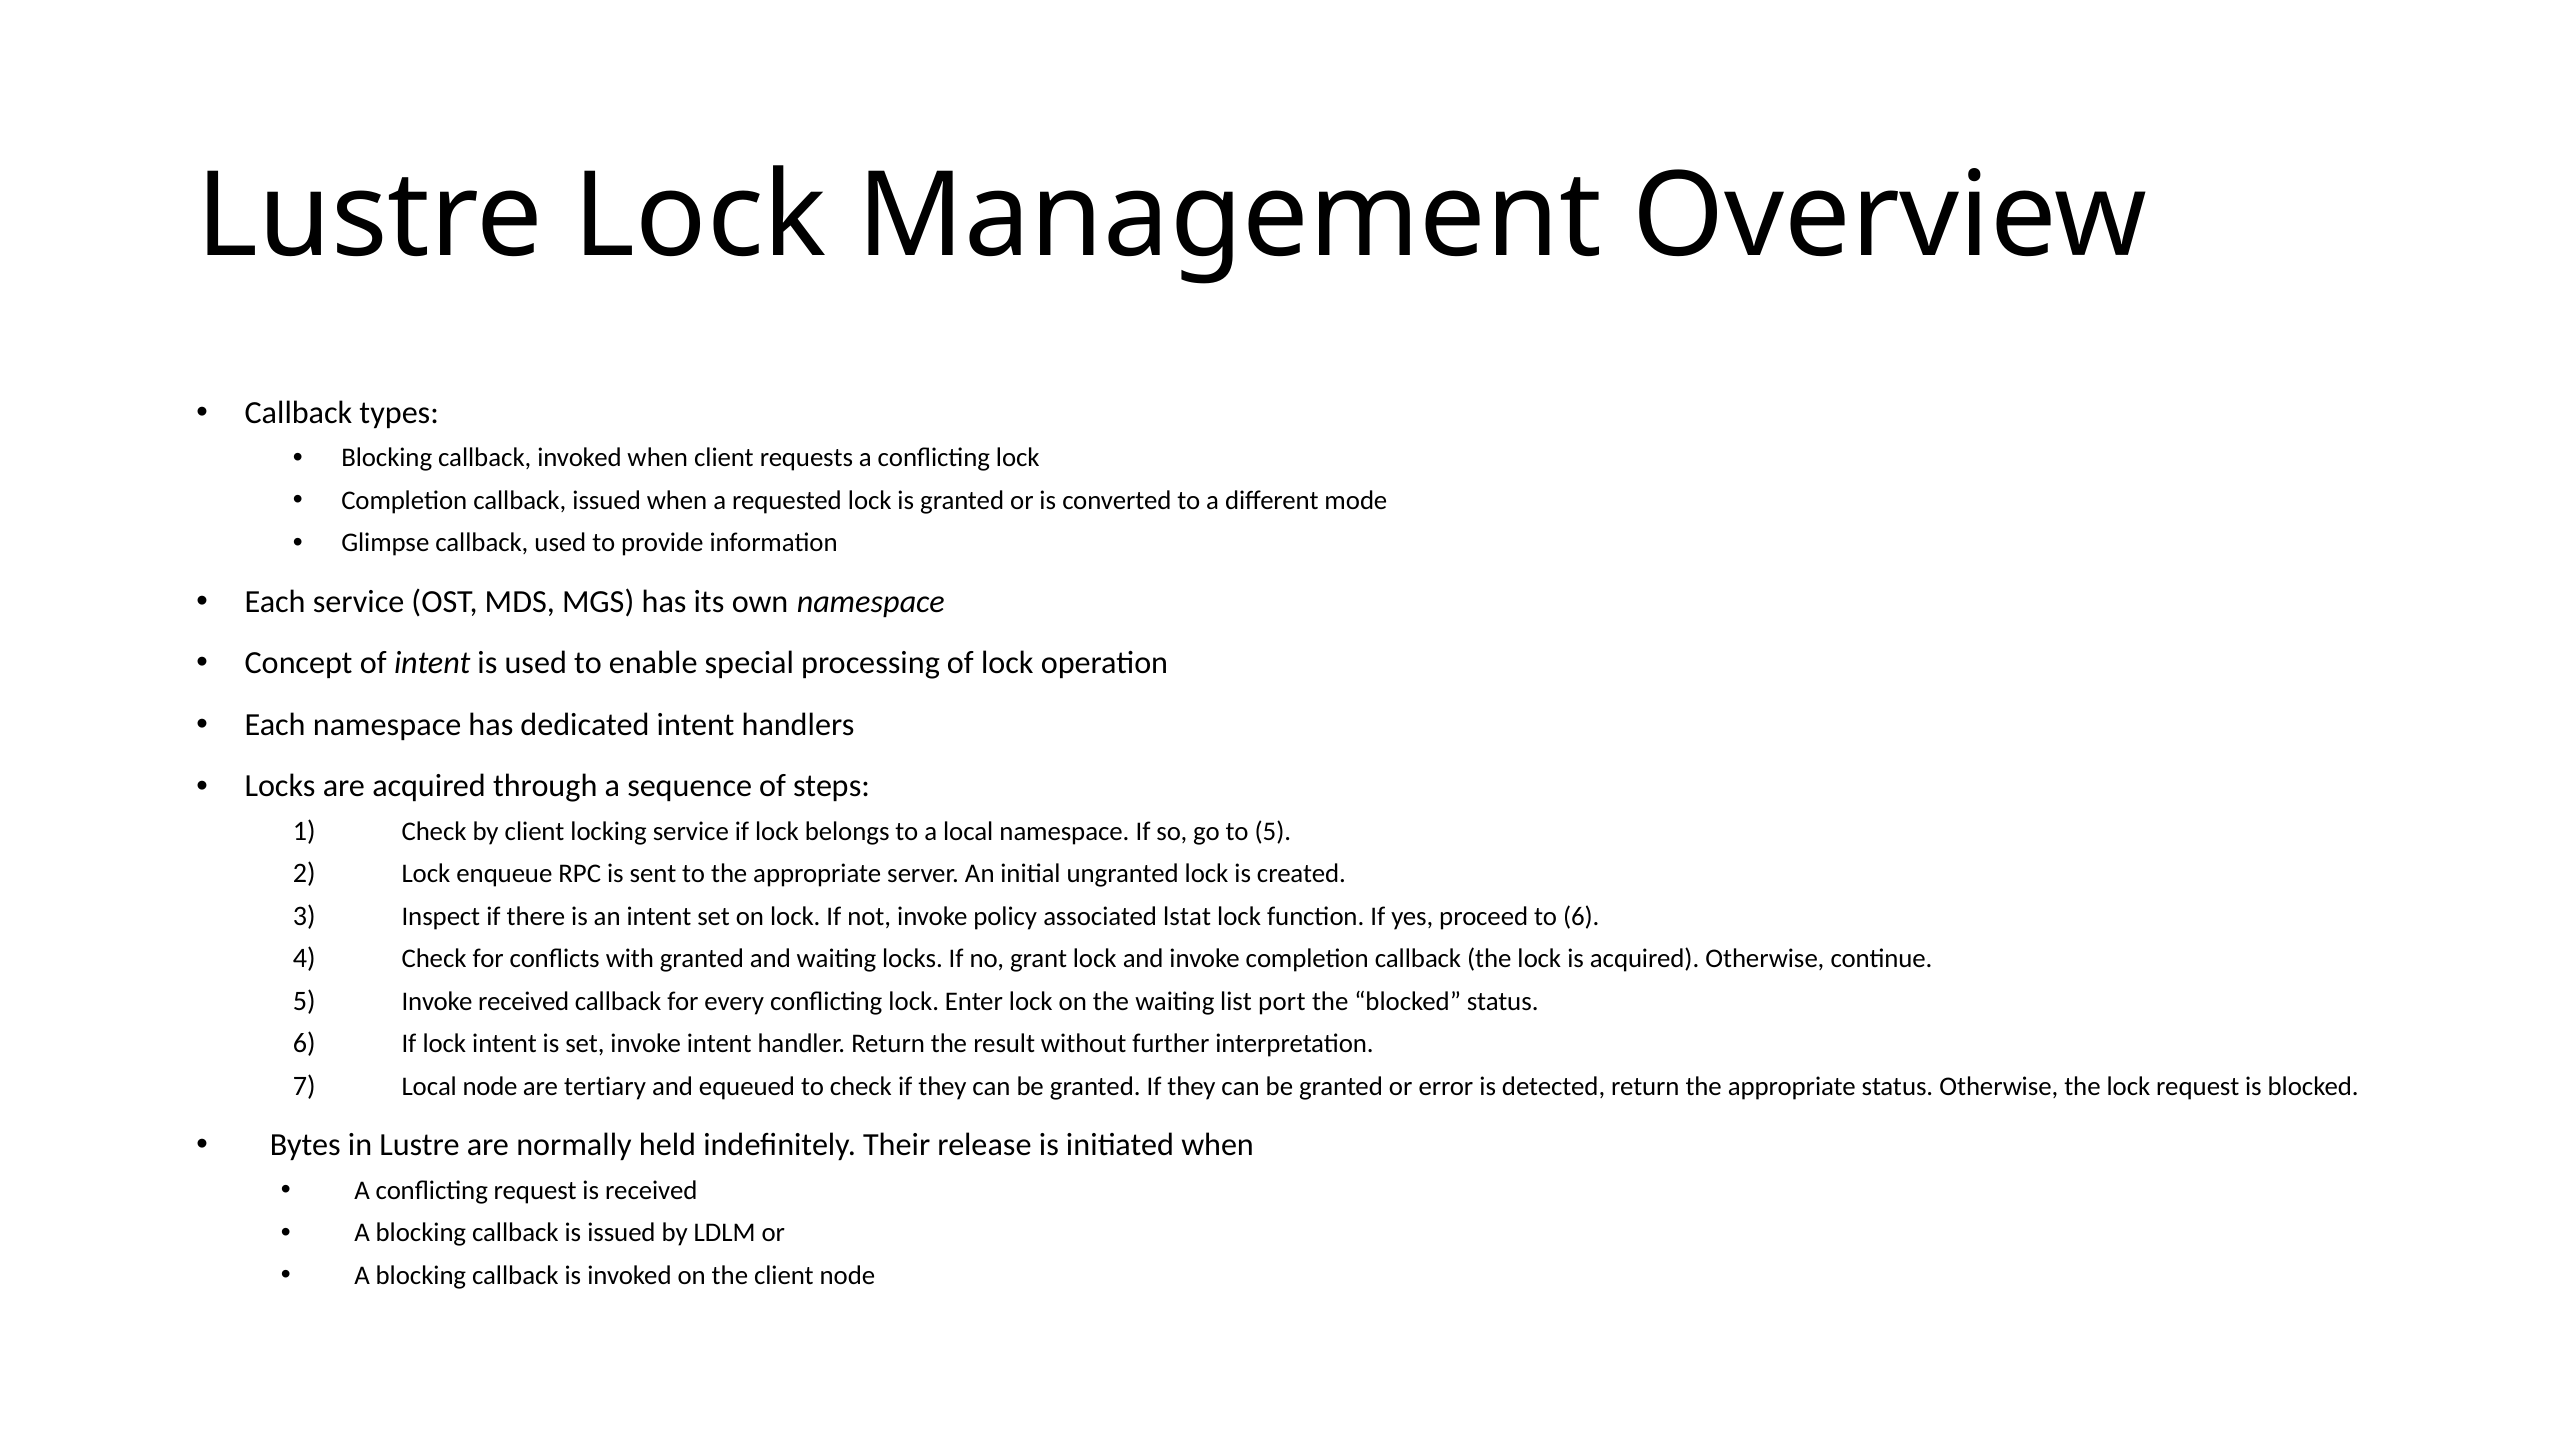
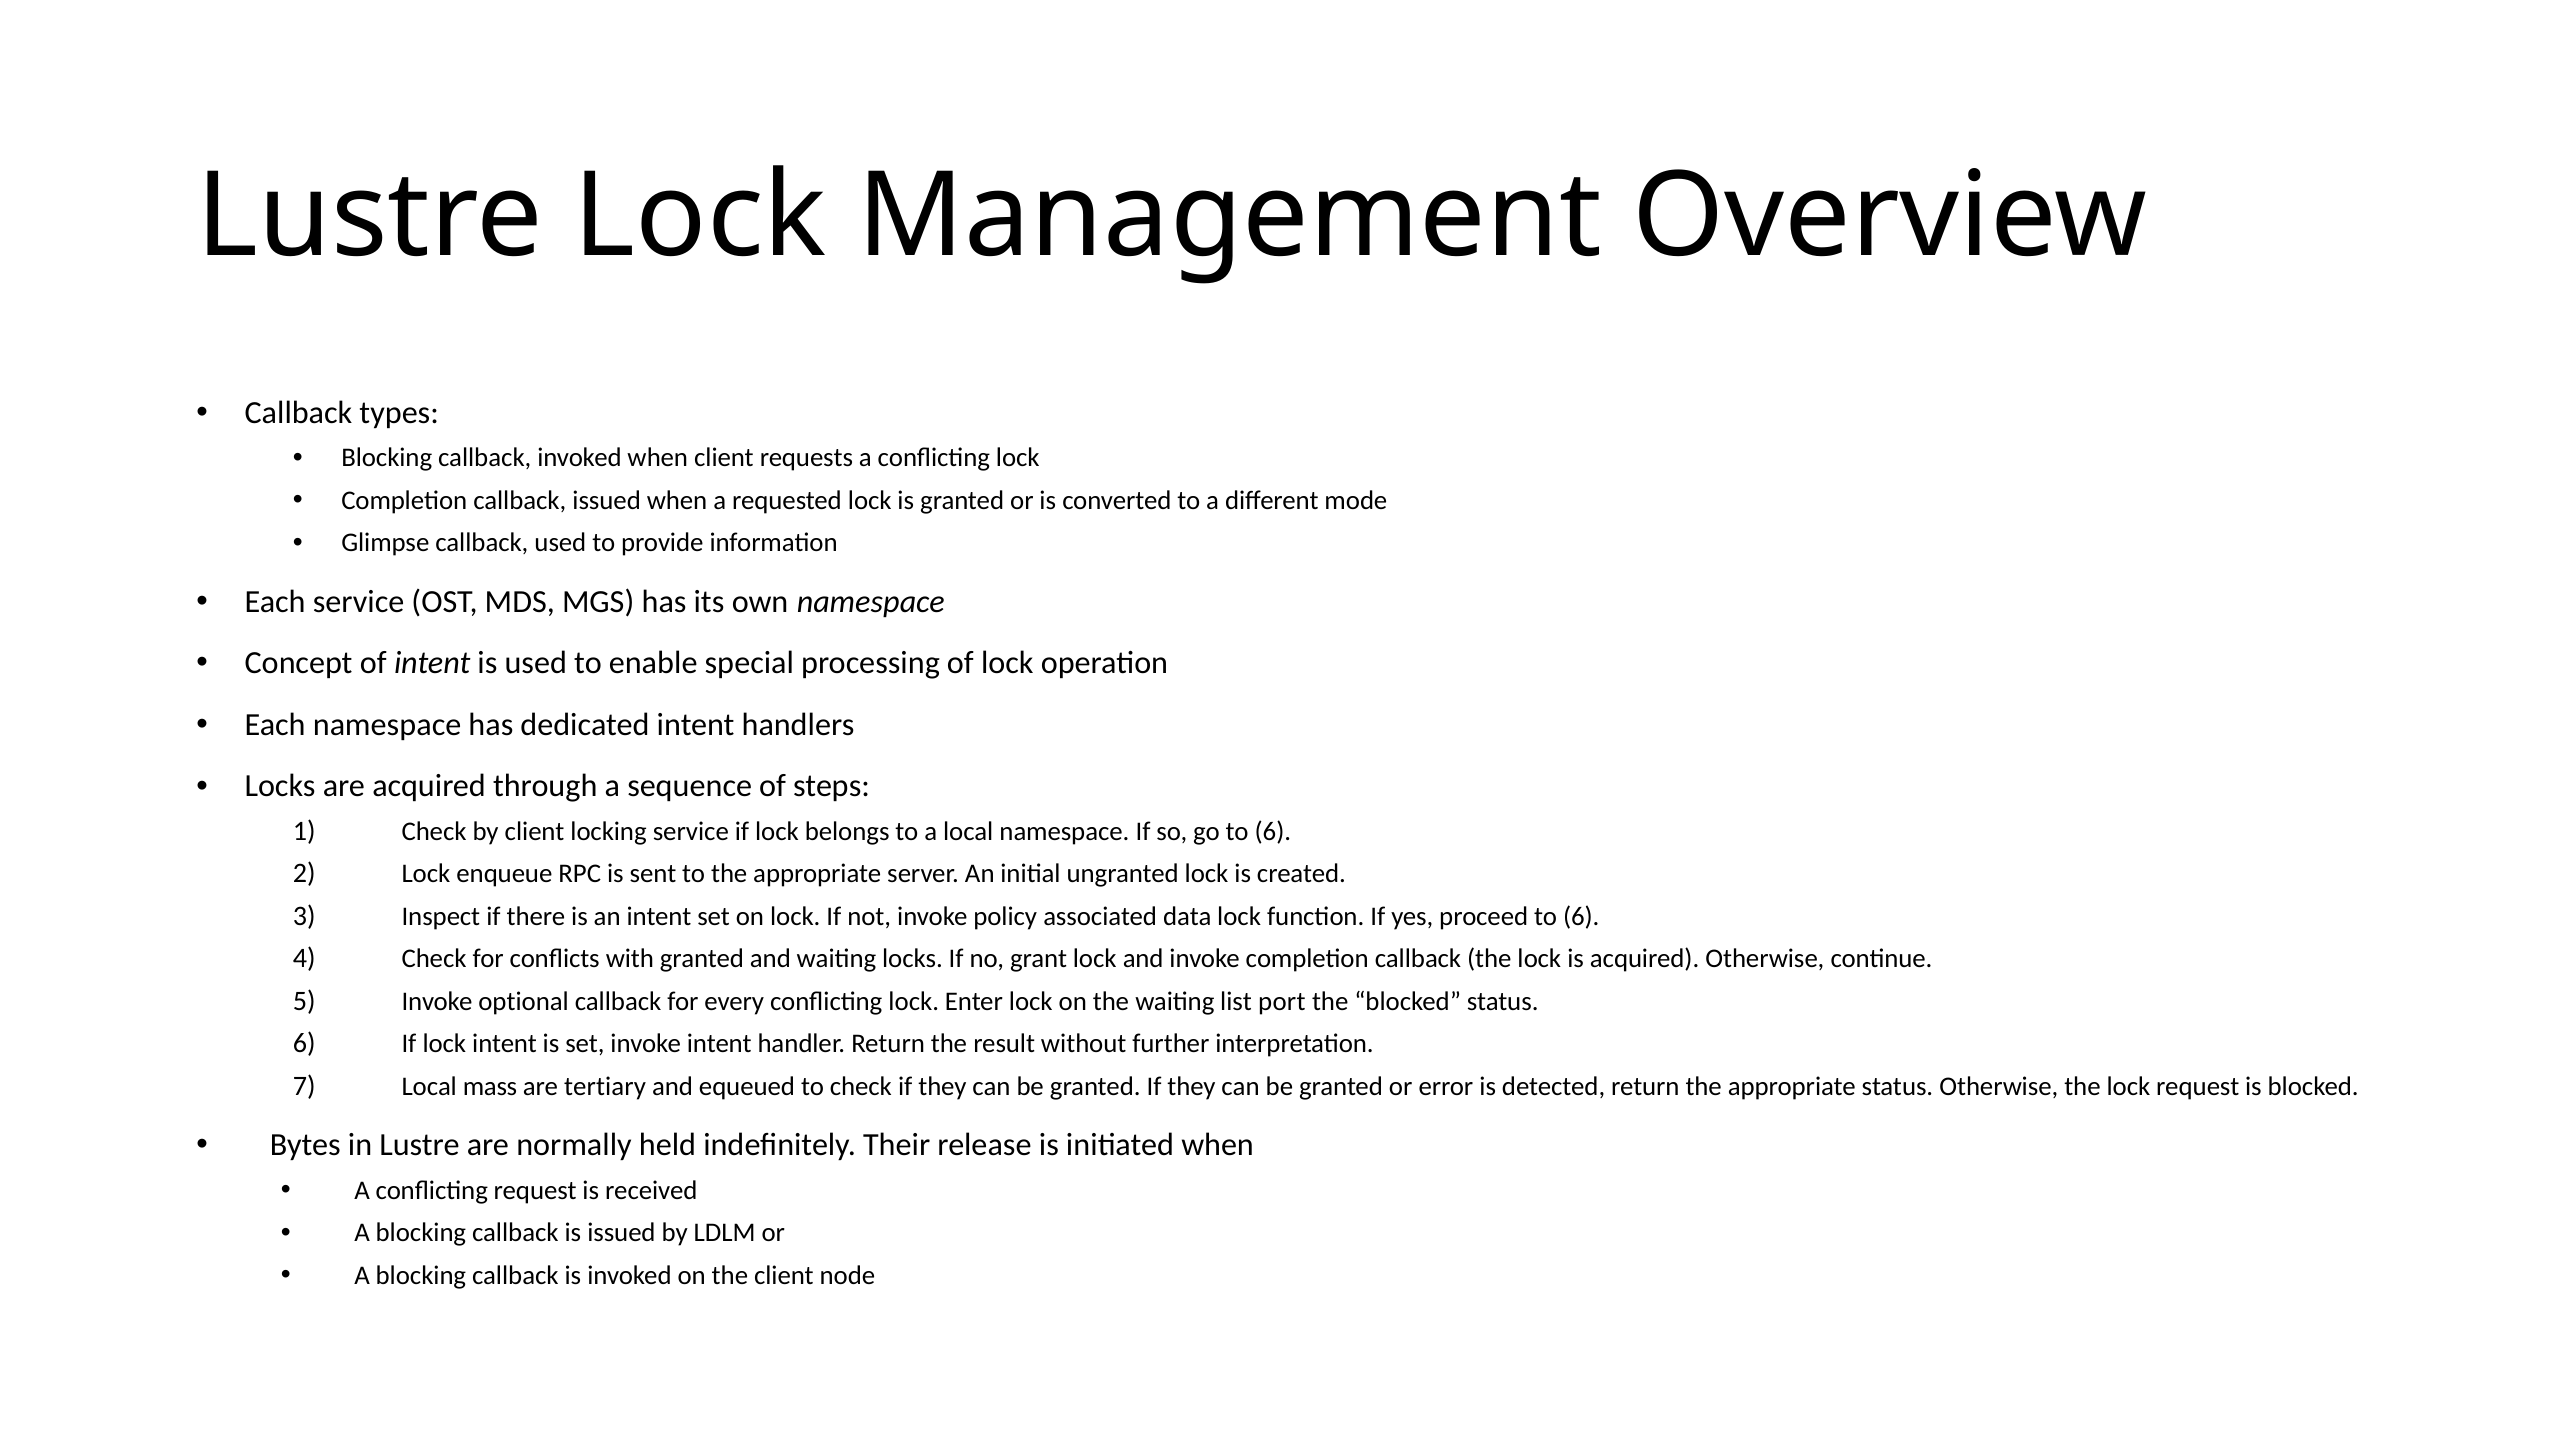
go to 5: 5 -> 6
lstat: lstat -> data
Invoke received: received -> optional
Local node: node -> mass
